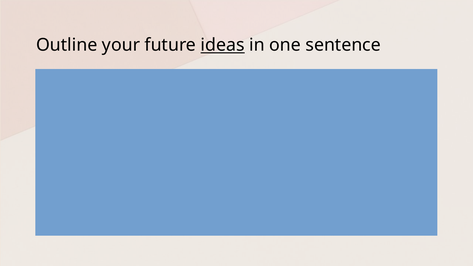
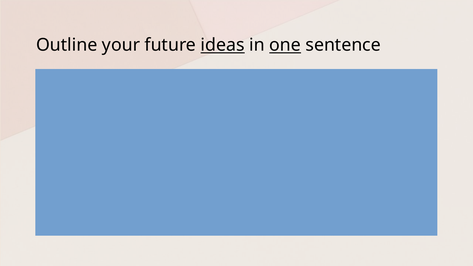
one underline: none -> present
